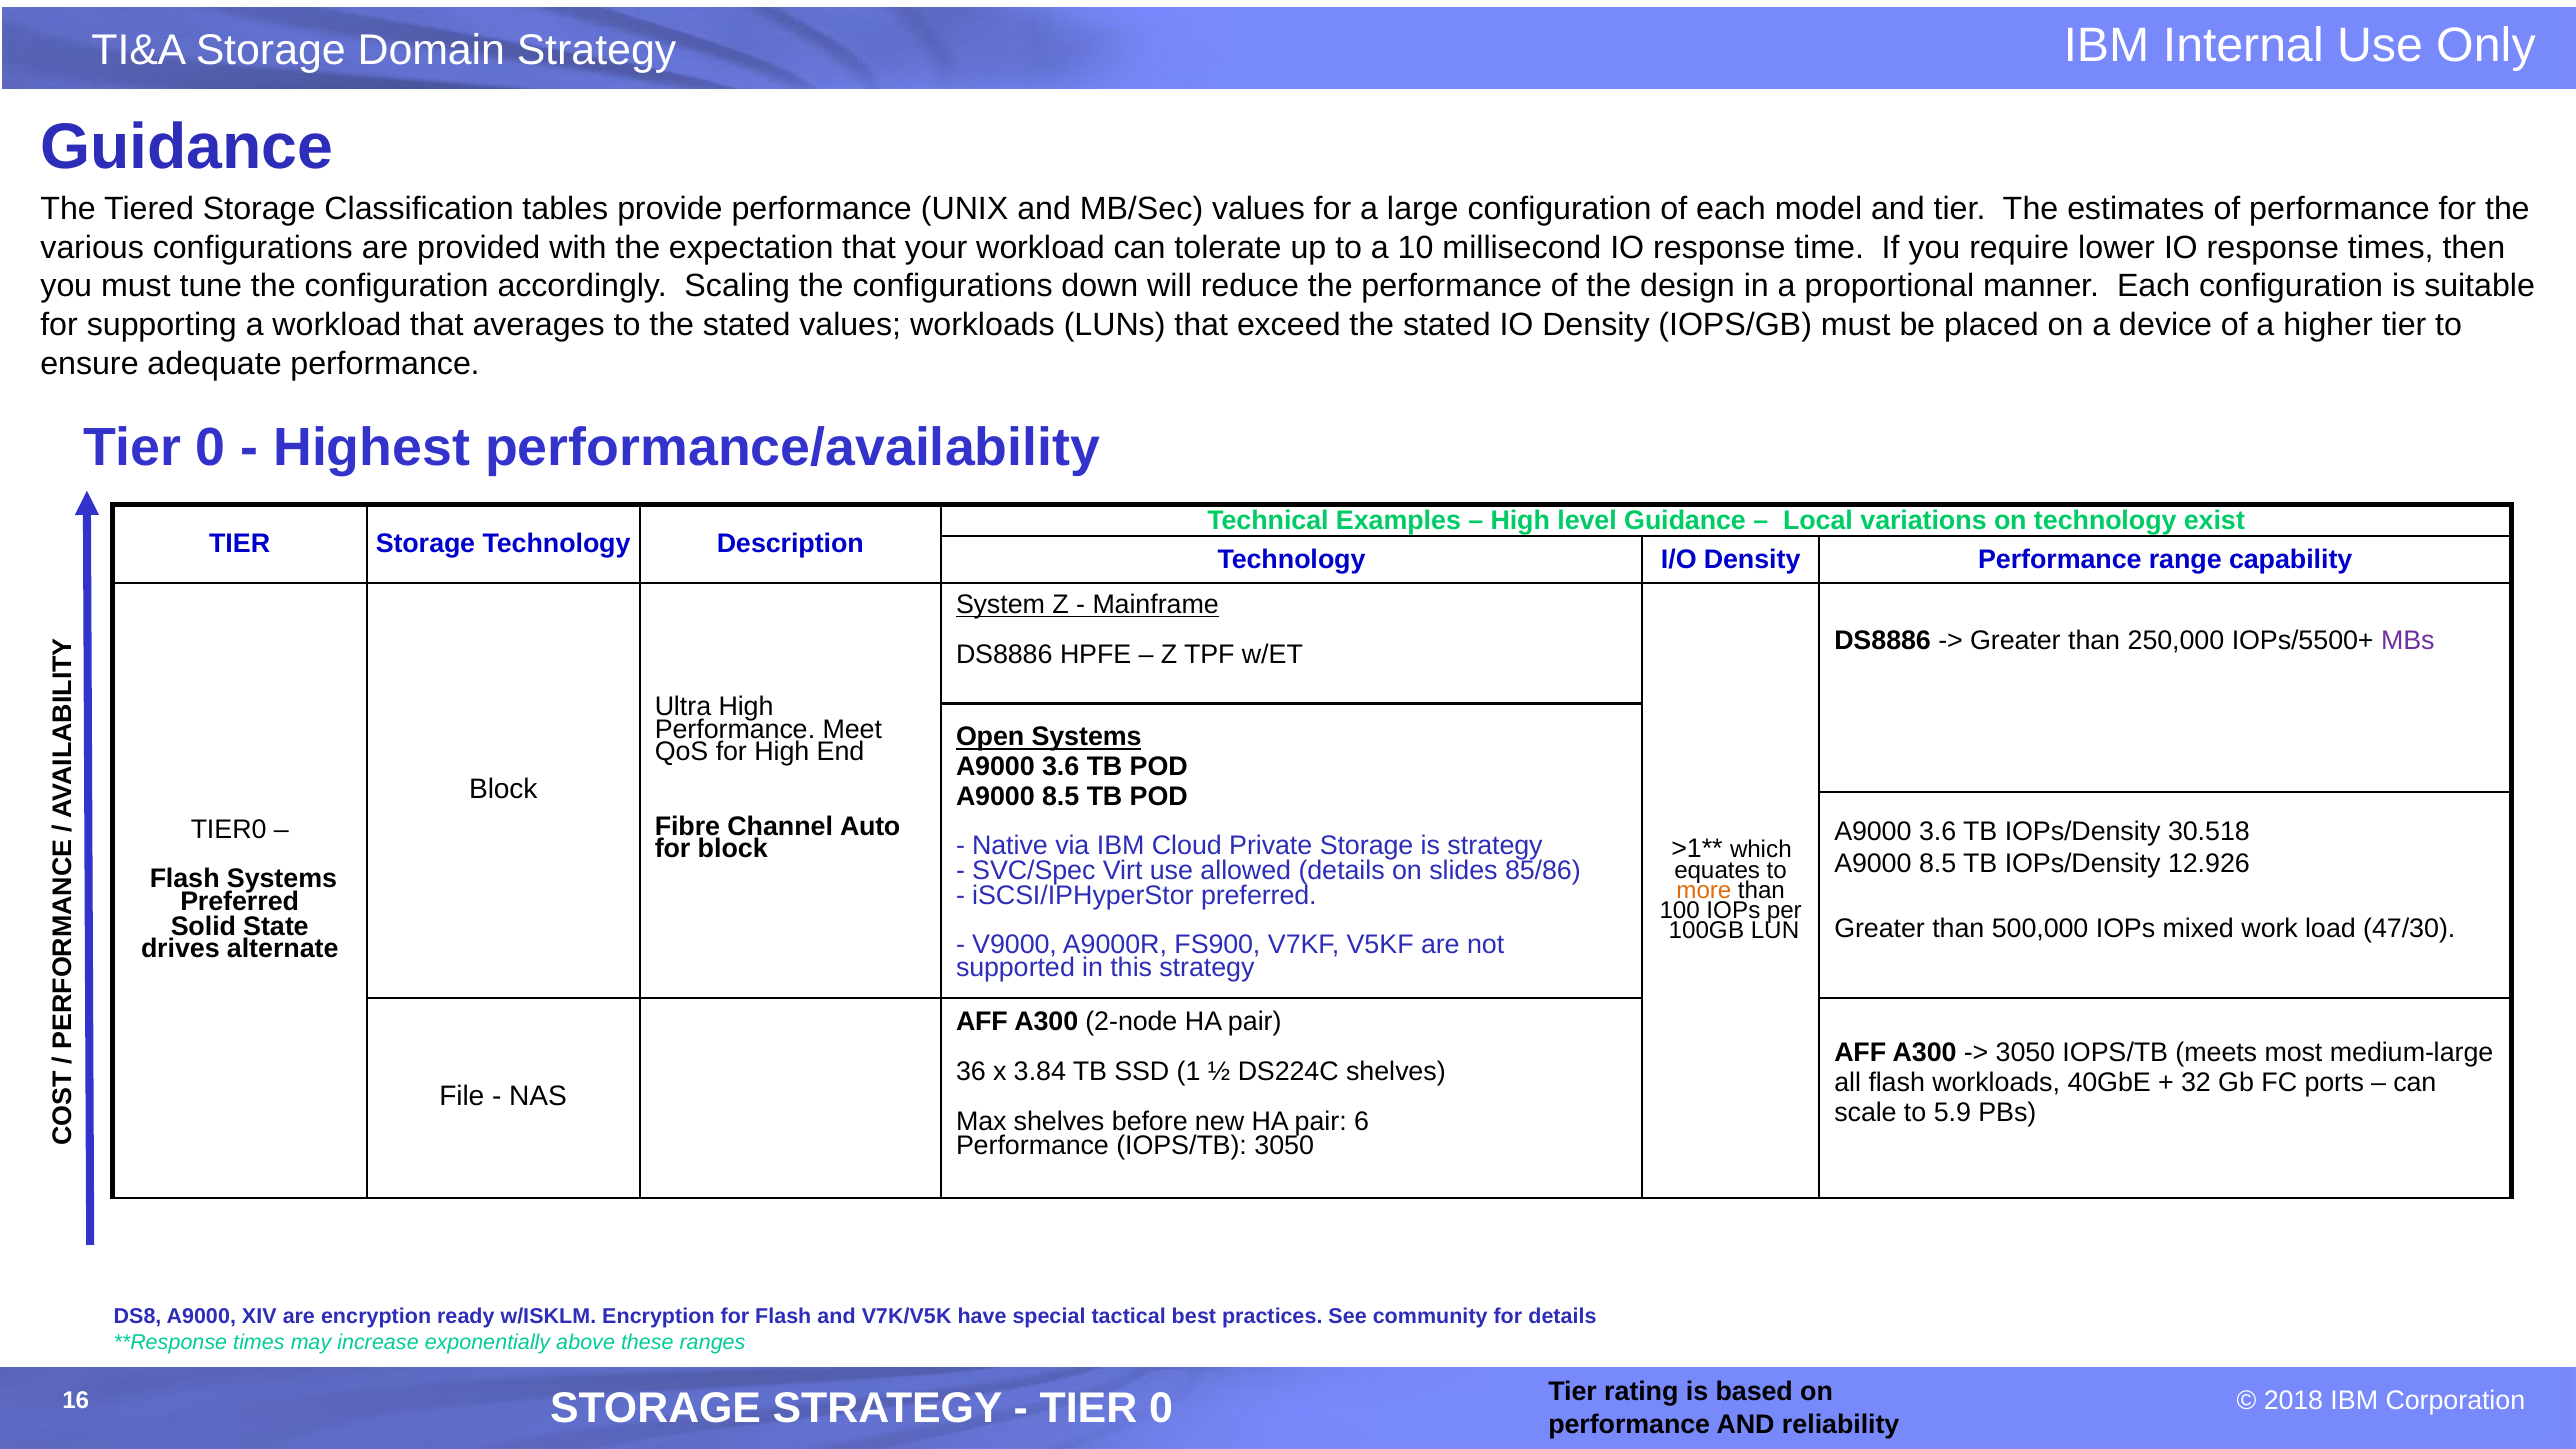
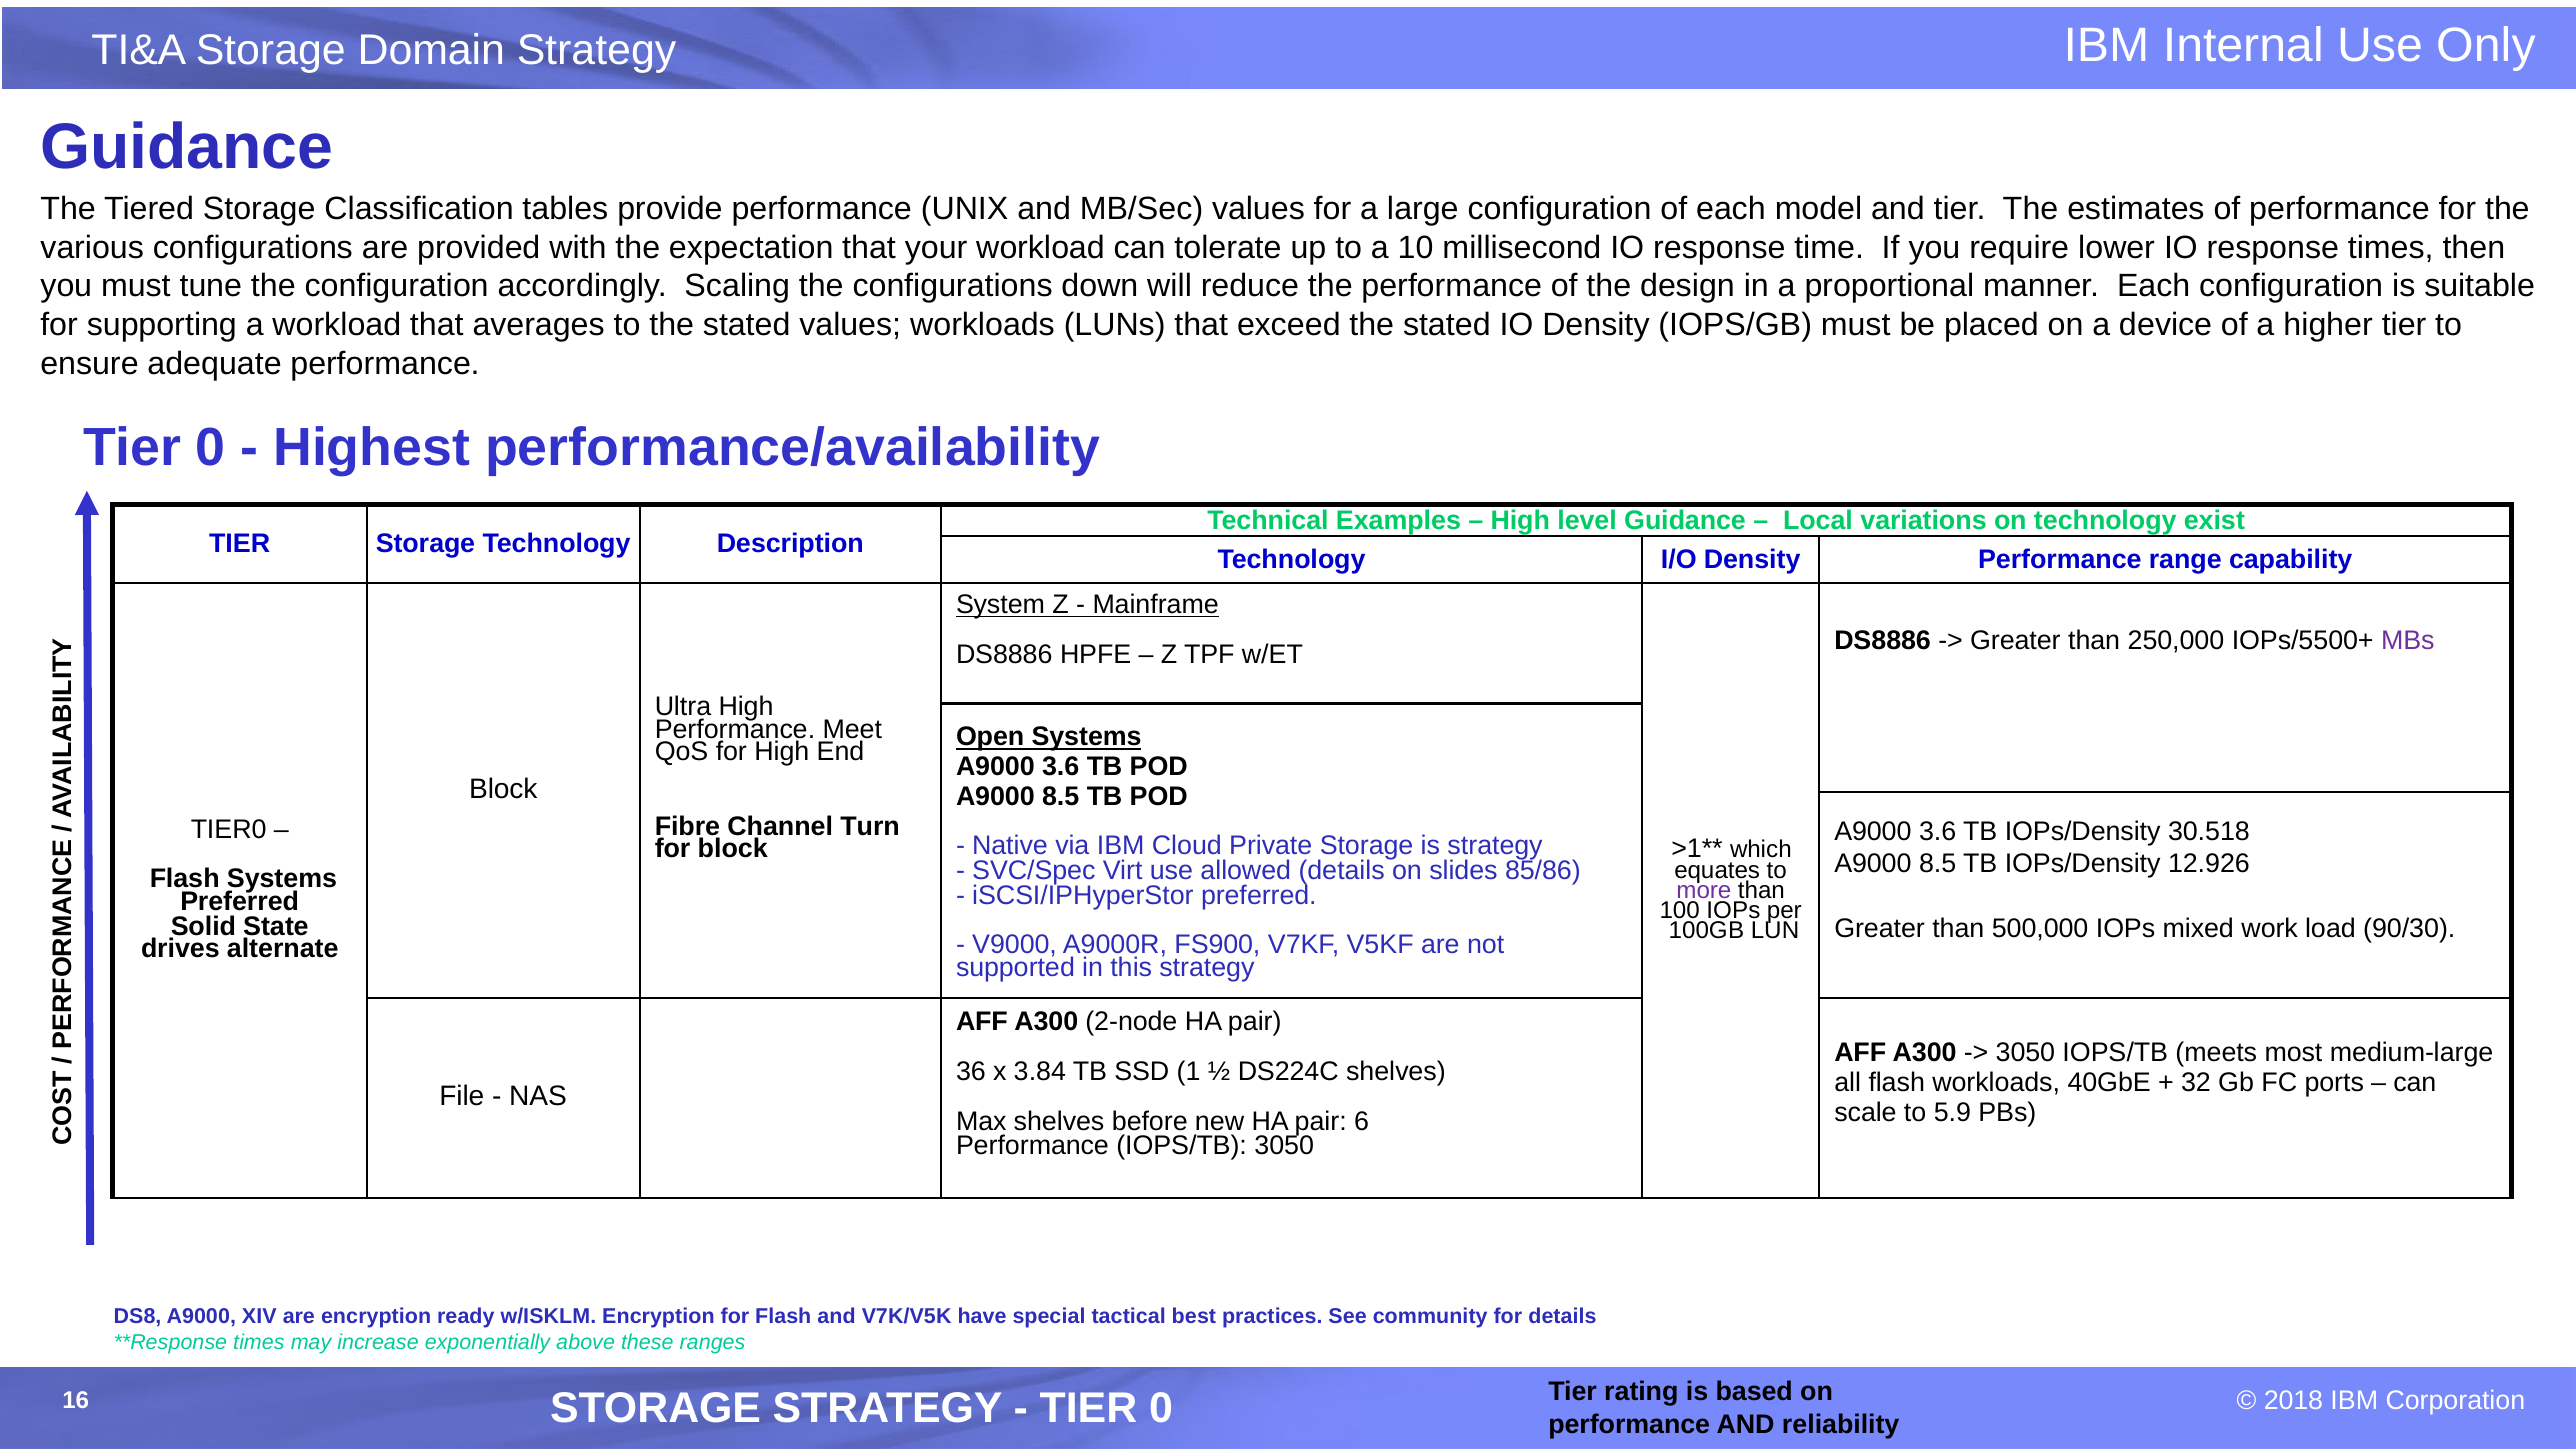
Auto: Auto -> Turn
more colour: orange -> purple
47/30: 47/30 -> 90/30
